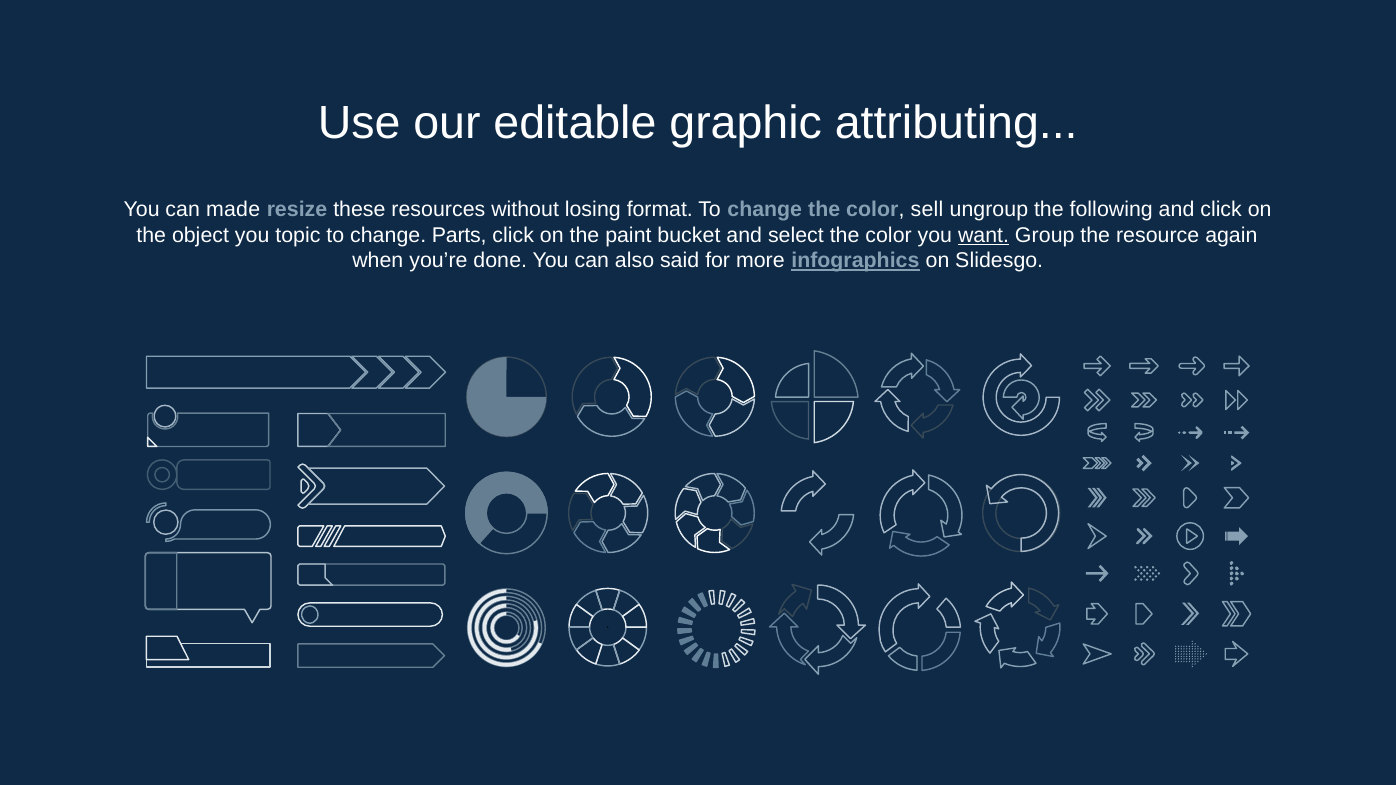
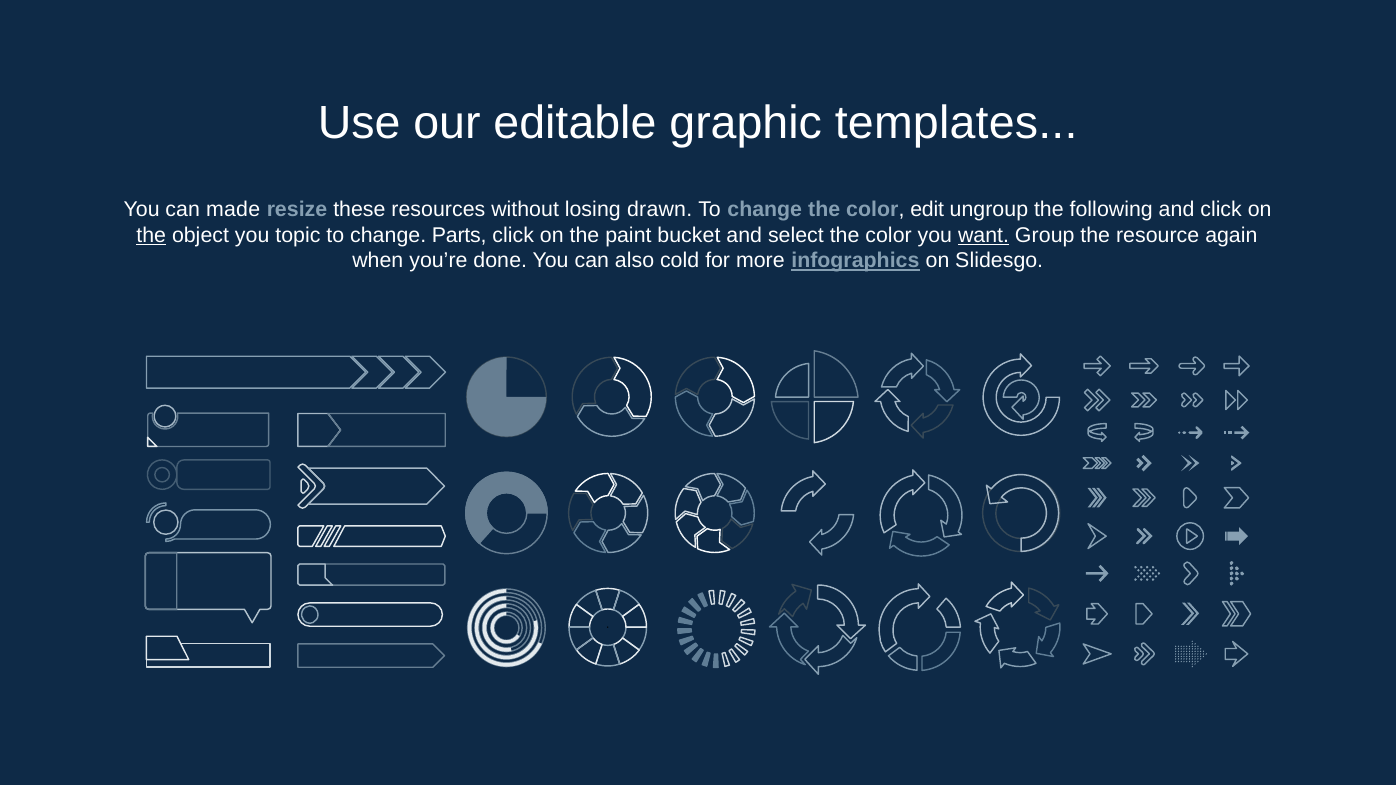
attributing: attributing -> templates
format: format -> drawn
sell: sell -> edit
the at (151, 235) underline: none -> present
said: said -> cold
